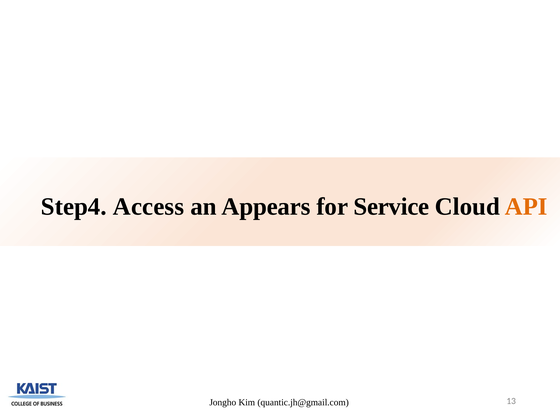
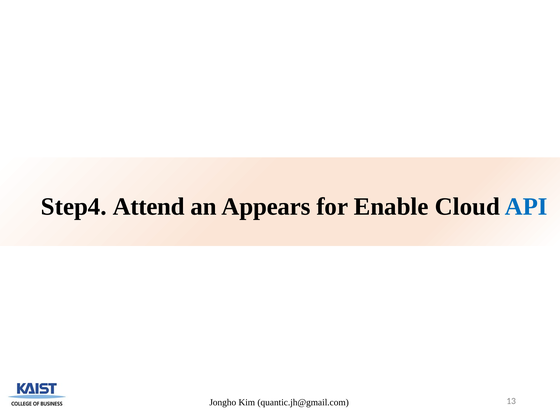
Access: Access -> Attend
Service: Service -> Enable
API colour: orange -> blue
